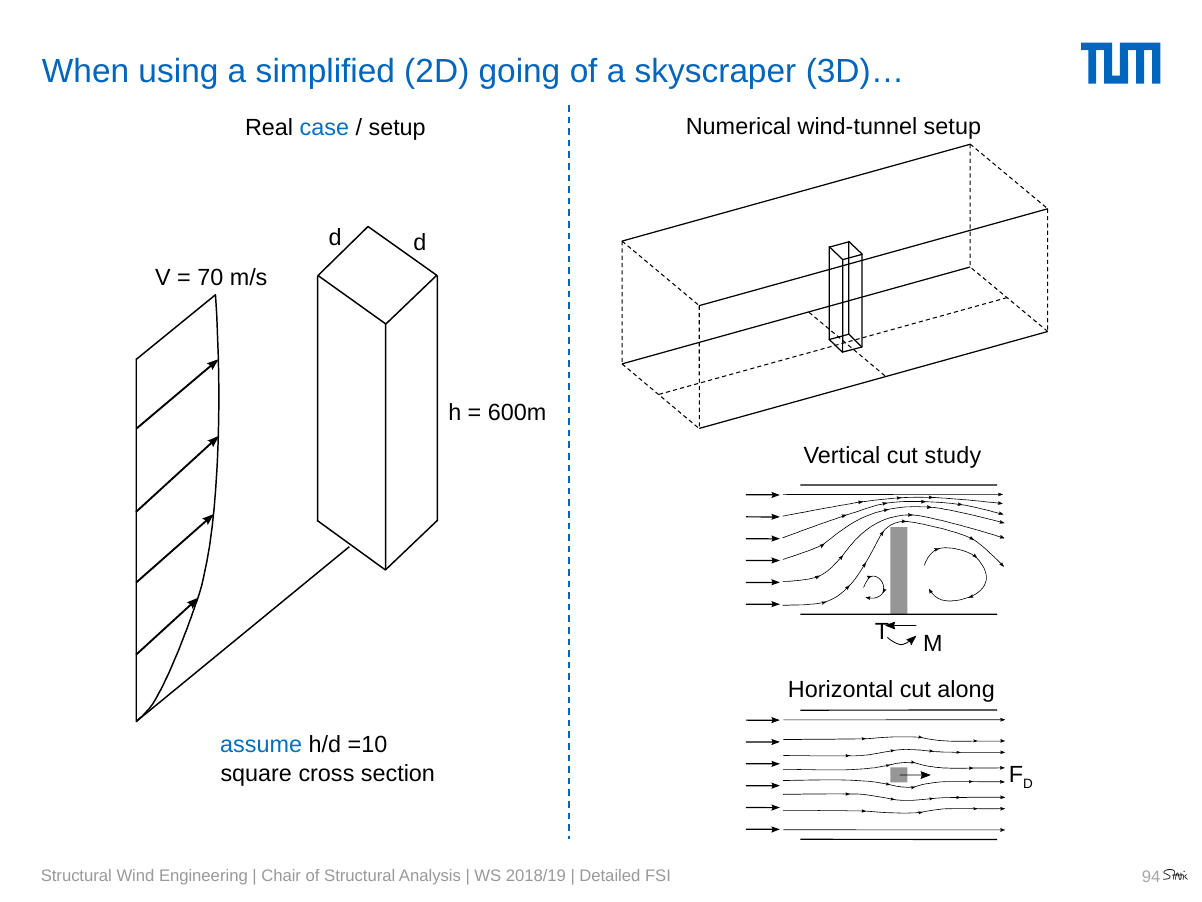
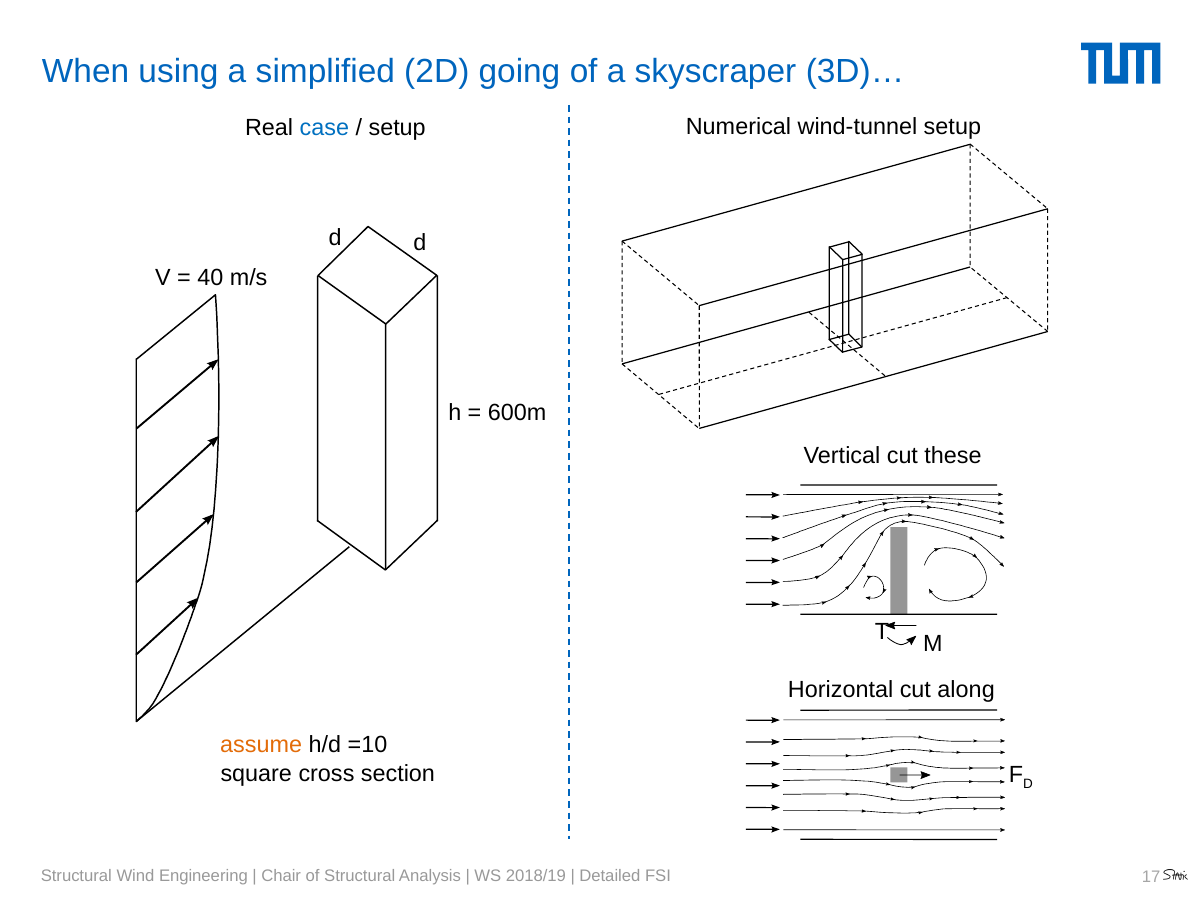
70: 70 -> 40
study: study -> these
assume colour: blue -> orange
94: 94 -> 17
